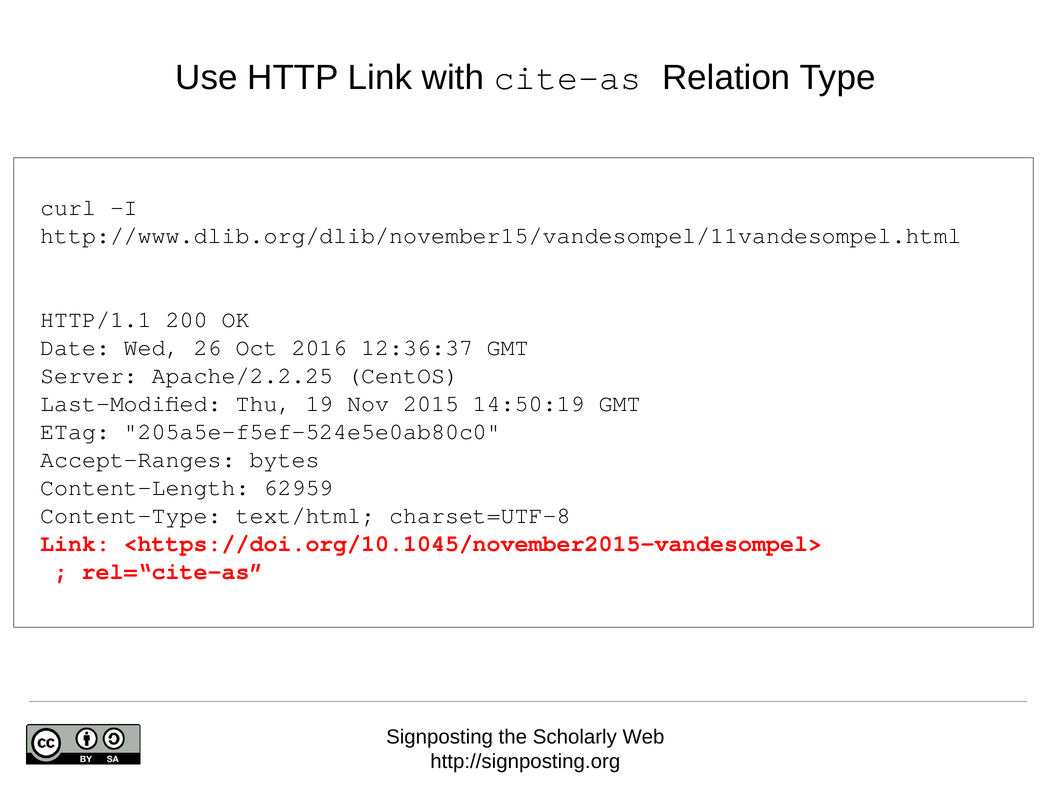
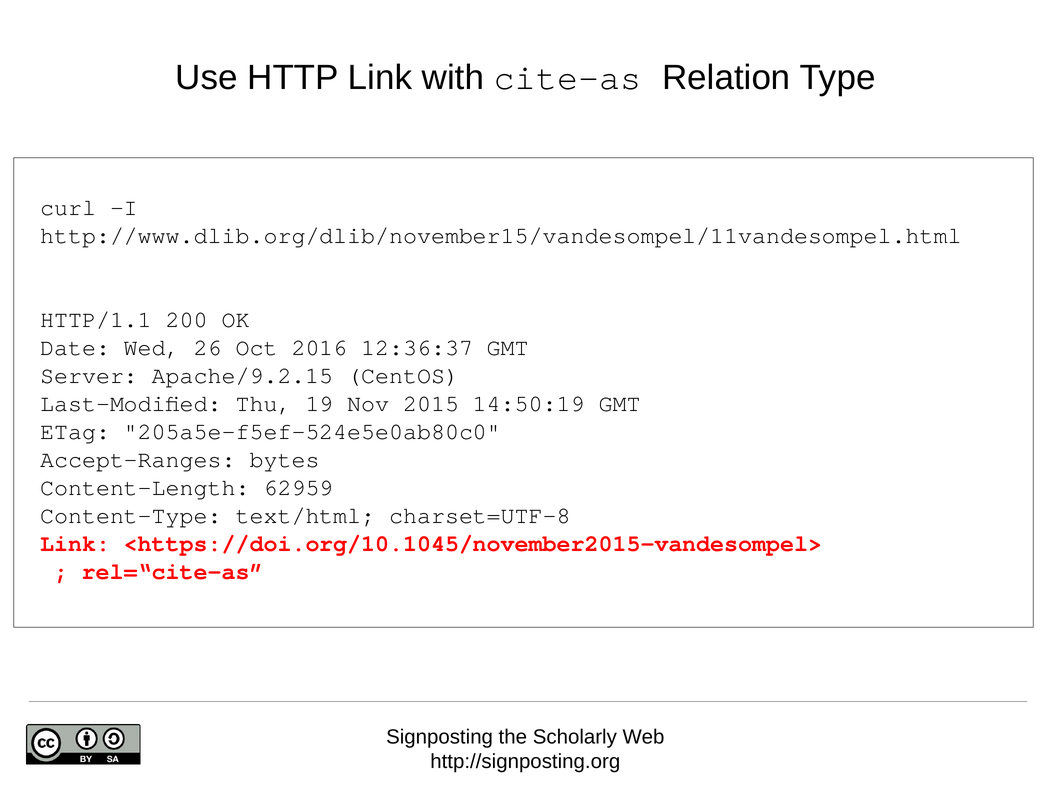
Apache/2.2.25: Apache/2.2.25 -> Apache/9.2.15
